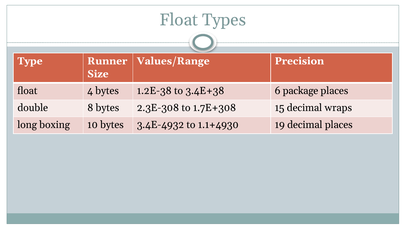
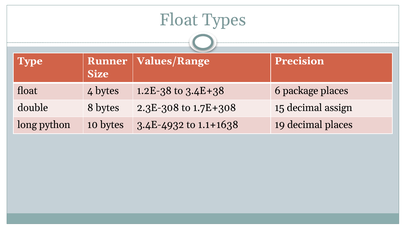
wraps: wraps -> assign
boxing: boxing -> python
1.1+4930: 1.1+4930 -> 1.1+1638
